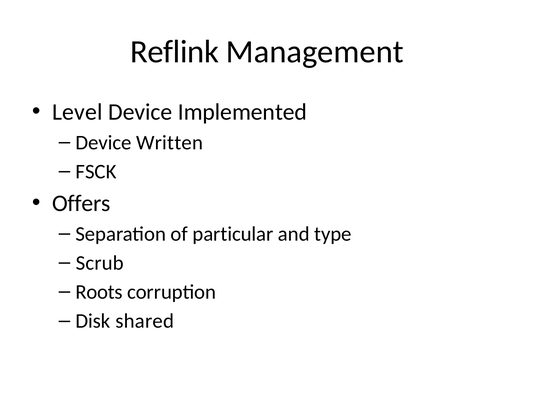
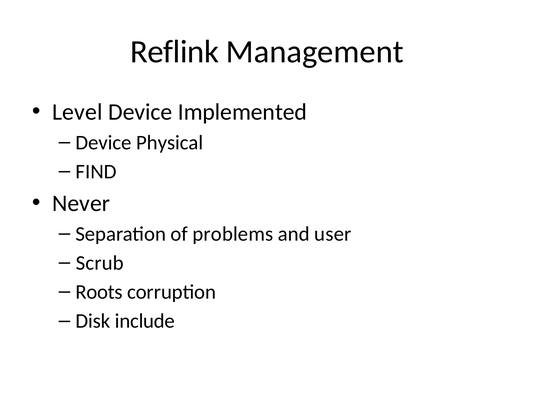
Written: Written -> Physical
FSCK: FSCK -> FIND
Offers: Offers -> Never
particular: particular -> problems
type: type -> user
shared: shared -> include
